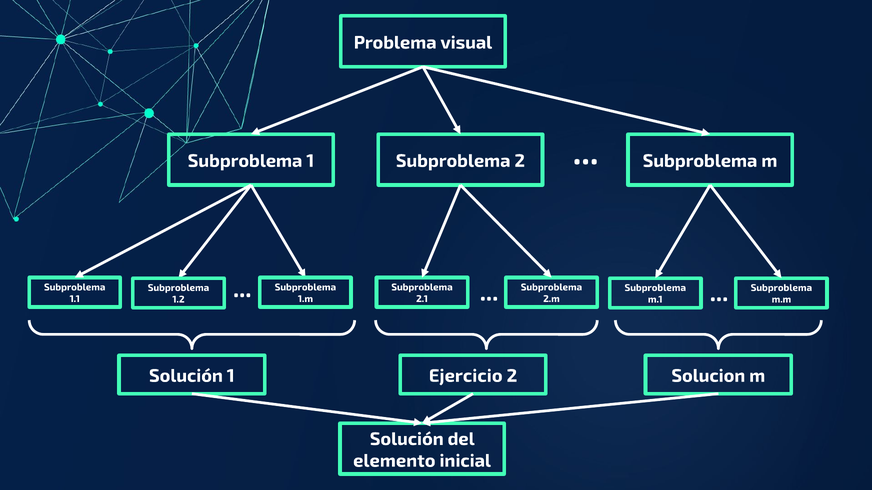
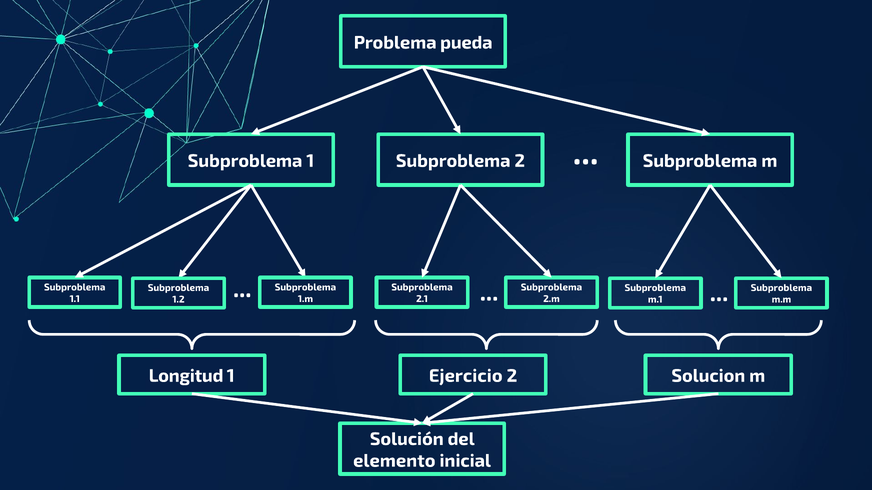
visual: visual -> pueda
Solución at (186, 376): Solución -> Longitud
